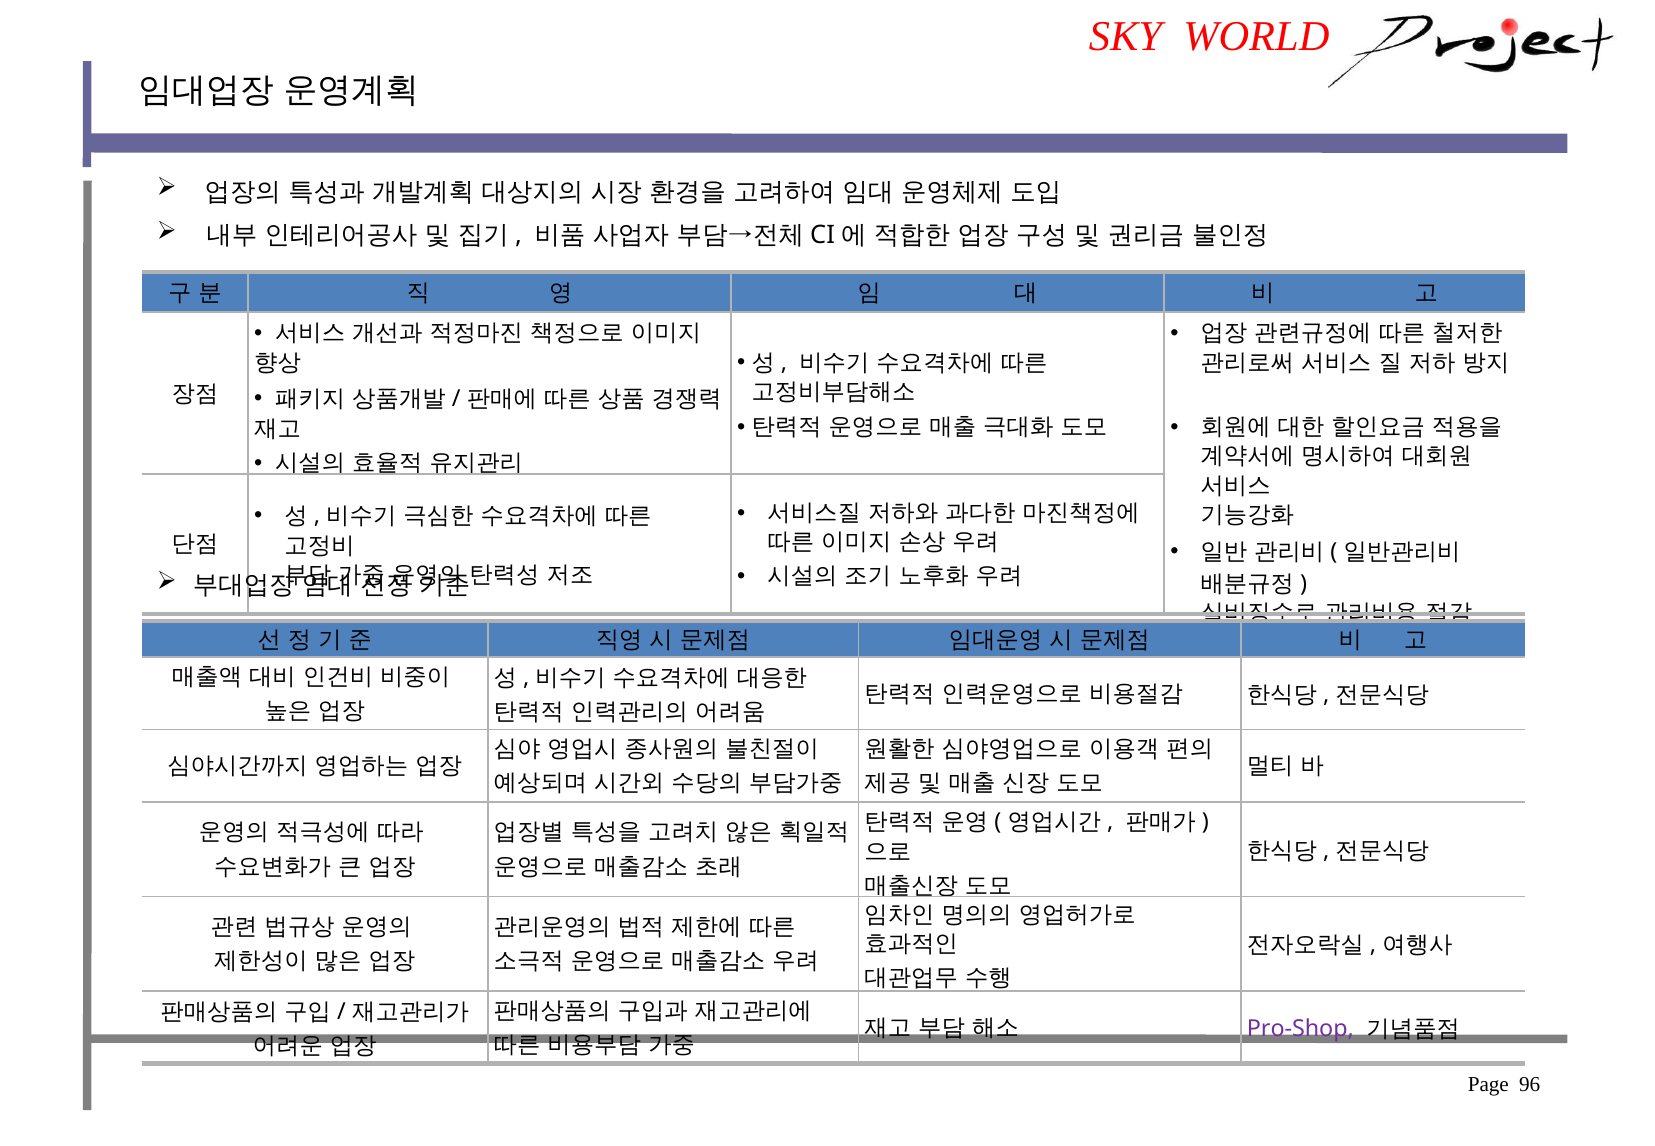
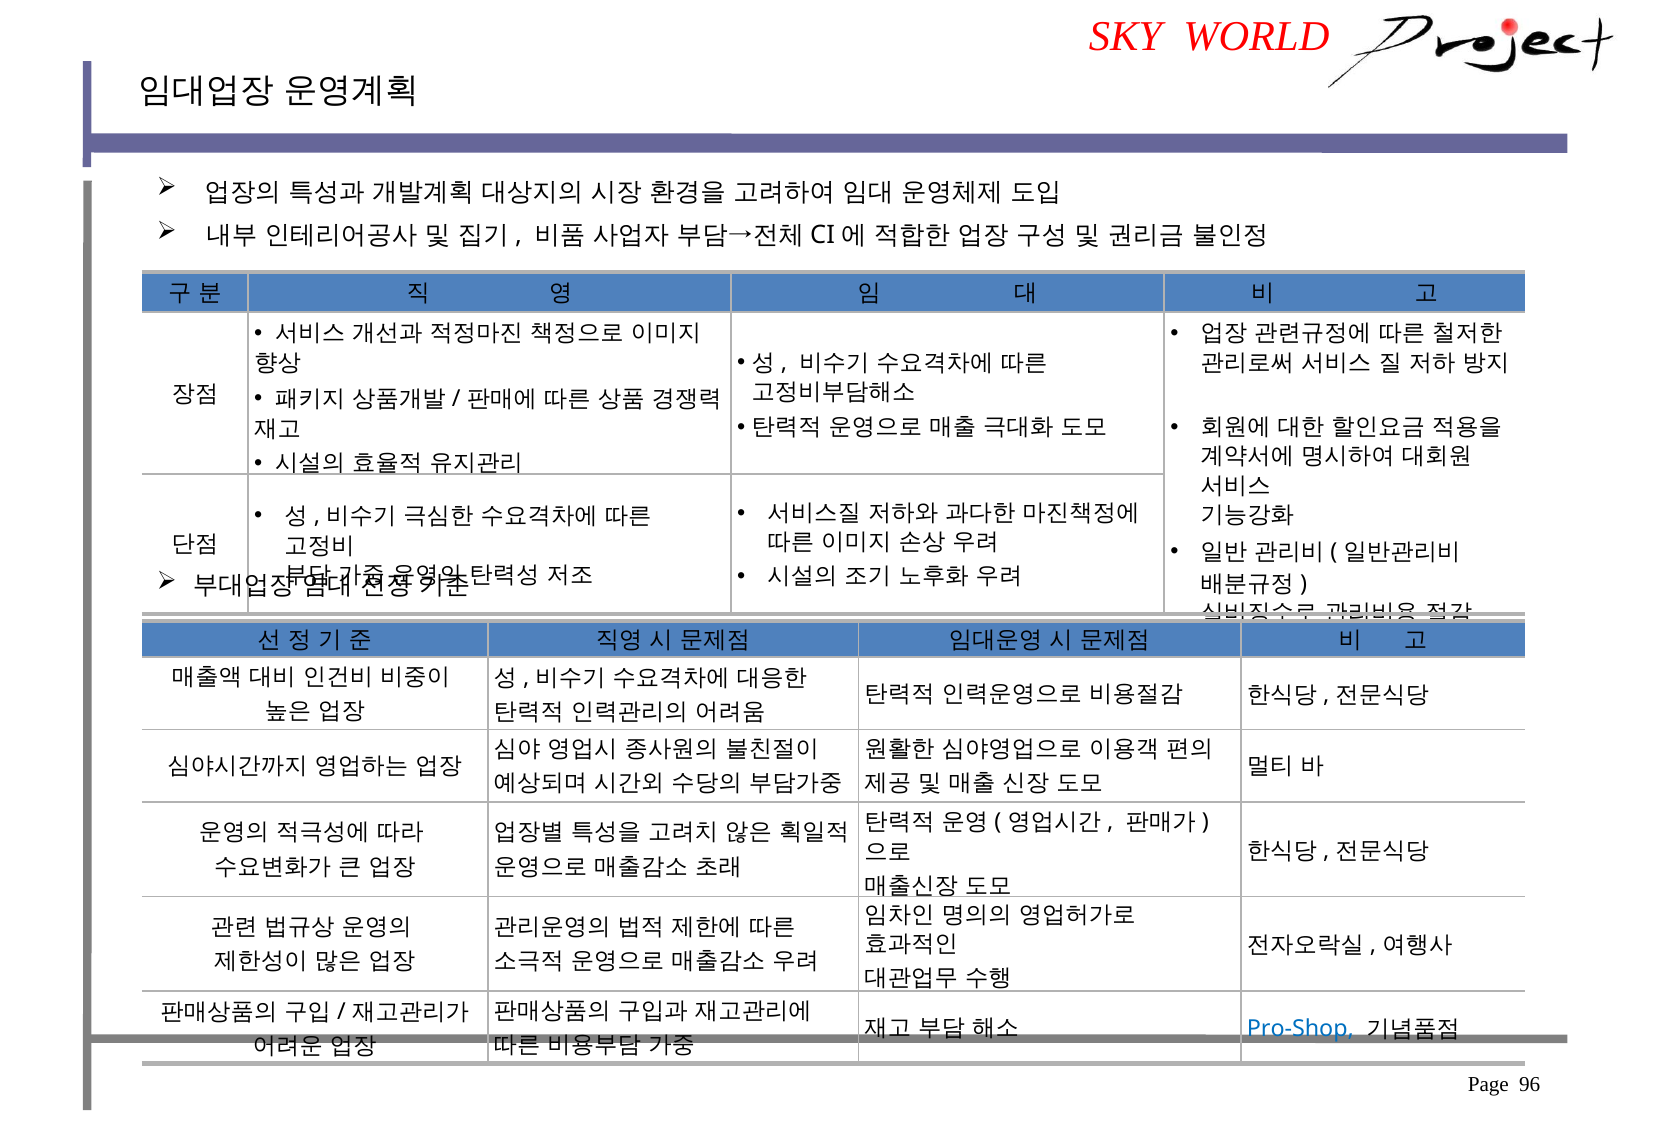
Pro-Shop colour: purple -> blue
